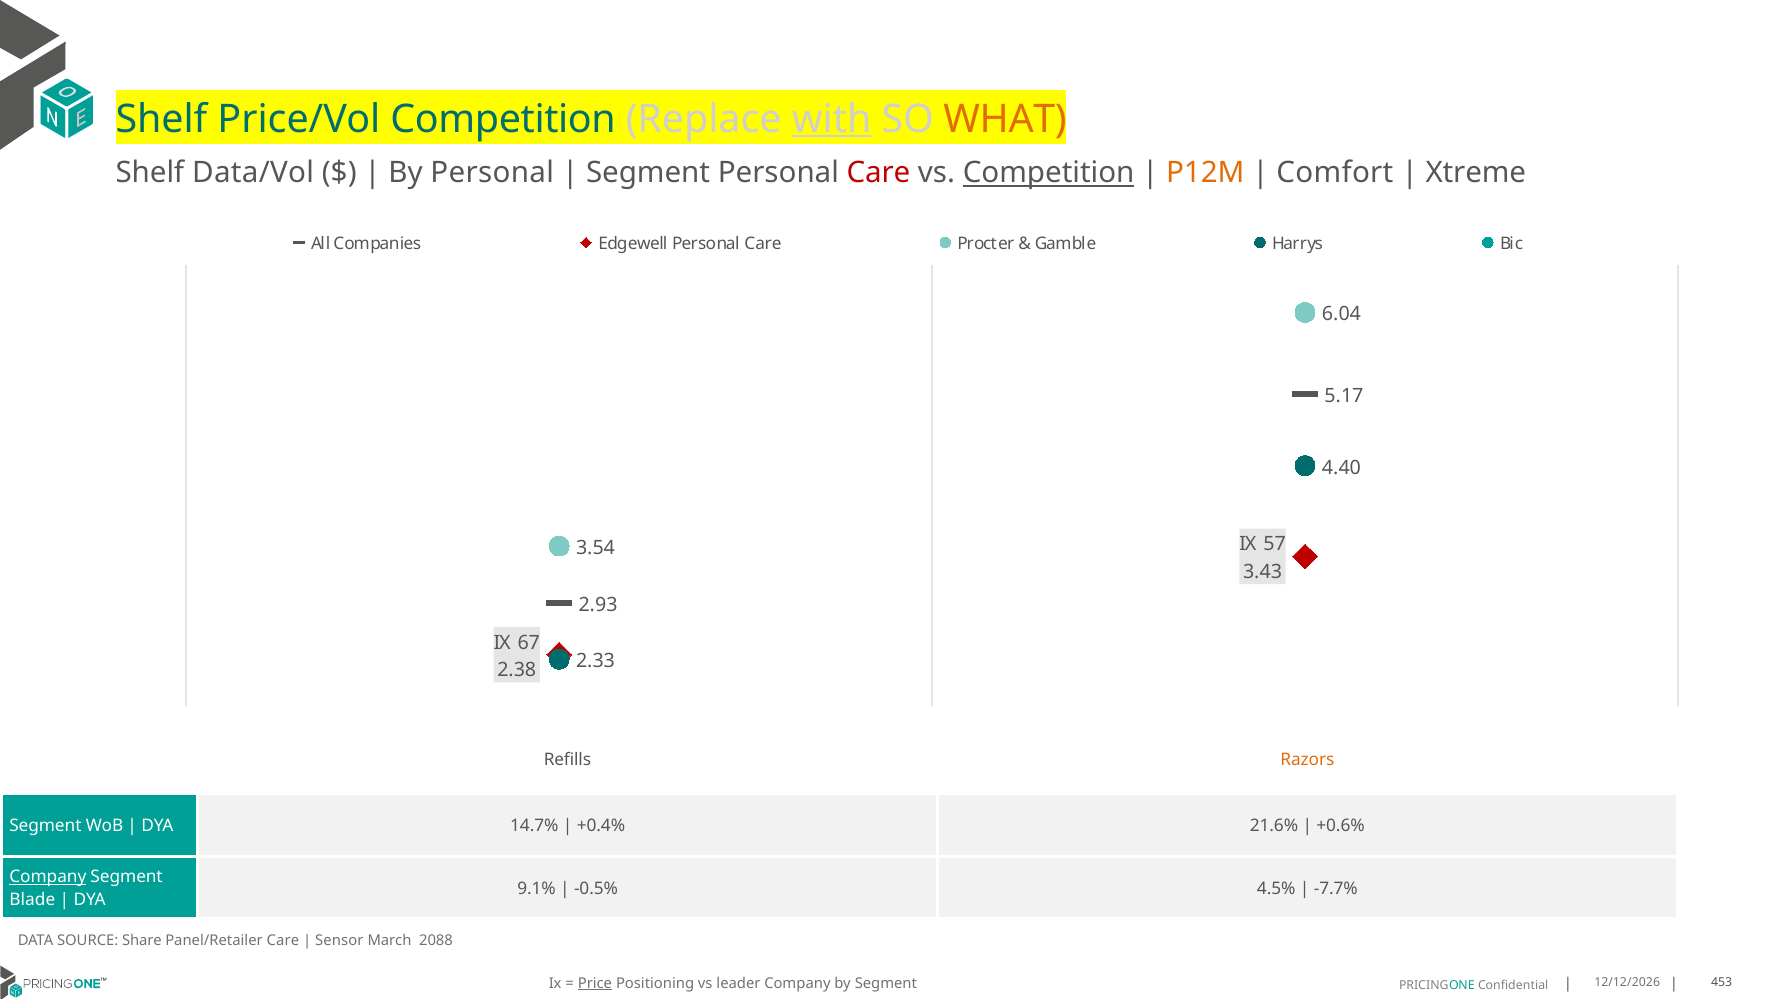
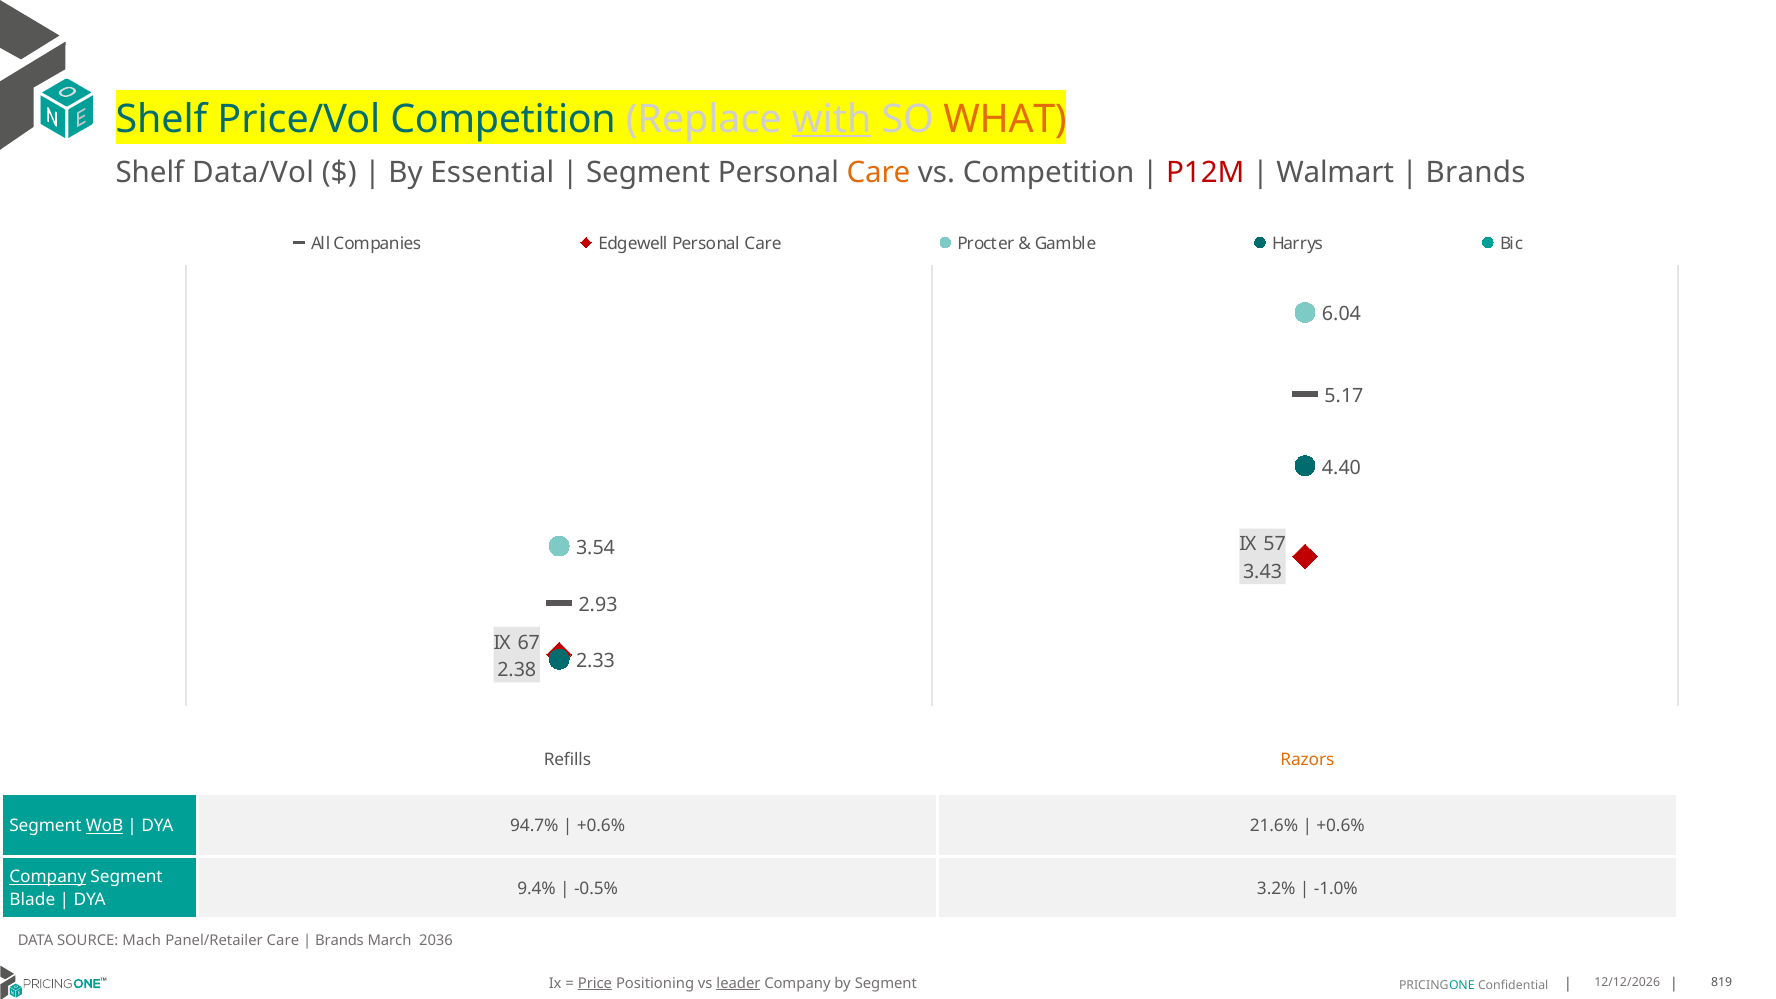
By Personal: Personal -> Essential
Care at (879, 173) colour: red -> orange
Competition at (1049, 173) underline: present -> none
P12M colour: orange -> red
Comfort: Comfort -> Walmart
Xtreme at (1476, 173): Xtreme -> Brands
WoB underline: none -> present
14.7%: 14.7% -> 94.7%
+0.4% at (601, 826): +0.4% -> +0.6%
9.1%: 9.1% -> 9.4%
4.5%: 4.5% -> 3.2%
-7.7%: -7.7% -> -1.0%
Share: Share -> Mach
Sensor at (339, 941): Sensor -> Brands
2088: 2088 -> 2036
leader underline: none -> present
453: 453 -> 819
